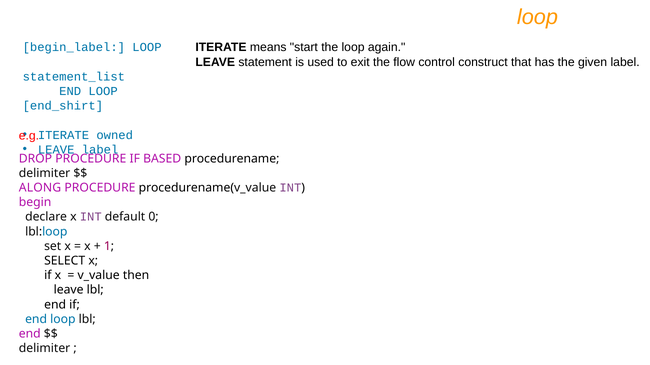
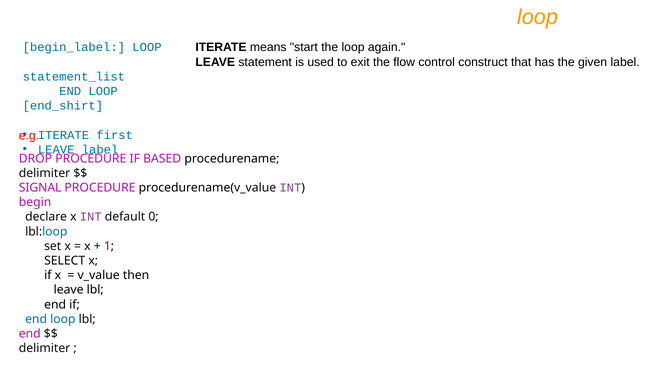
owned: owned -> first
ALONG: ALONG -> SIGNAL
